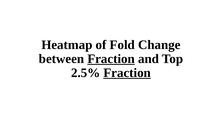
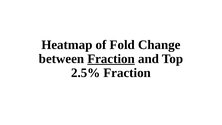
Fraction at (127, 73) underline: present -> none
